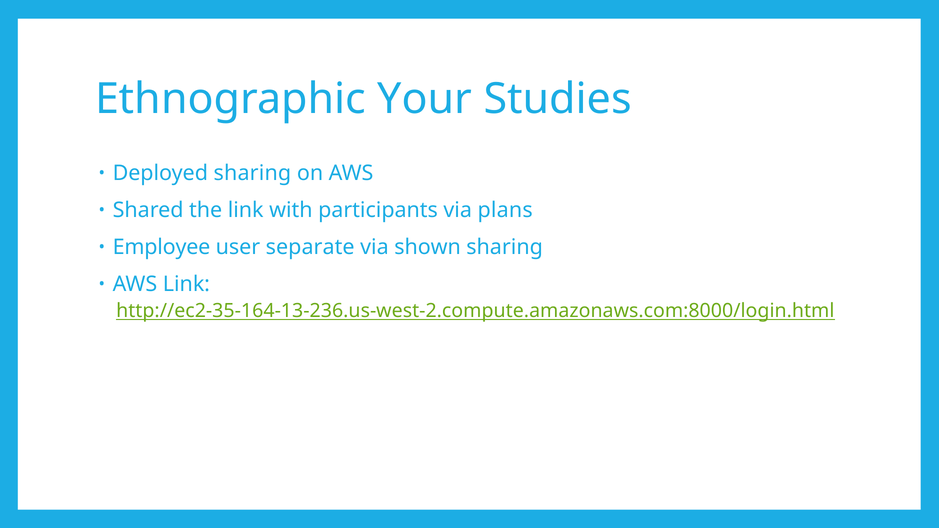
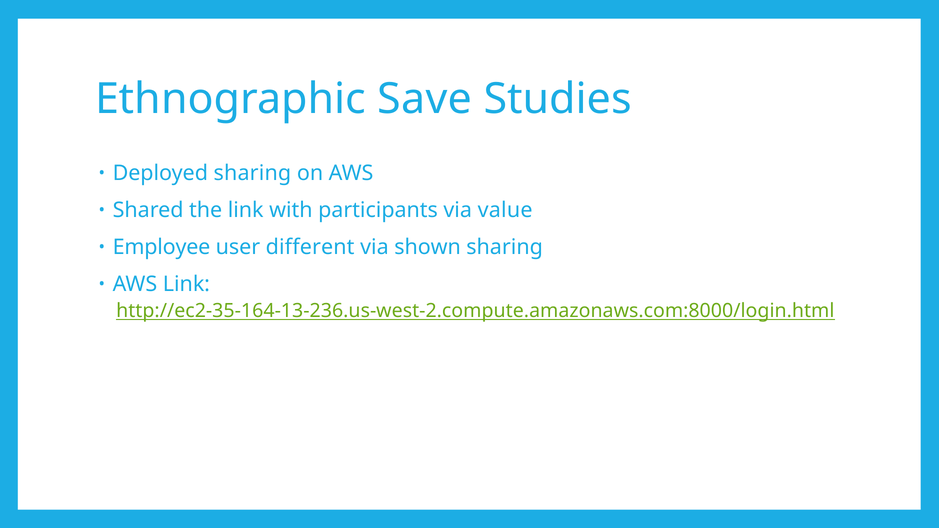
Your: Your -> Save
plans: plans -> value
separate: separate -> different
